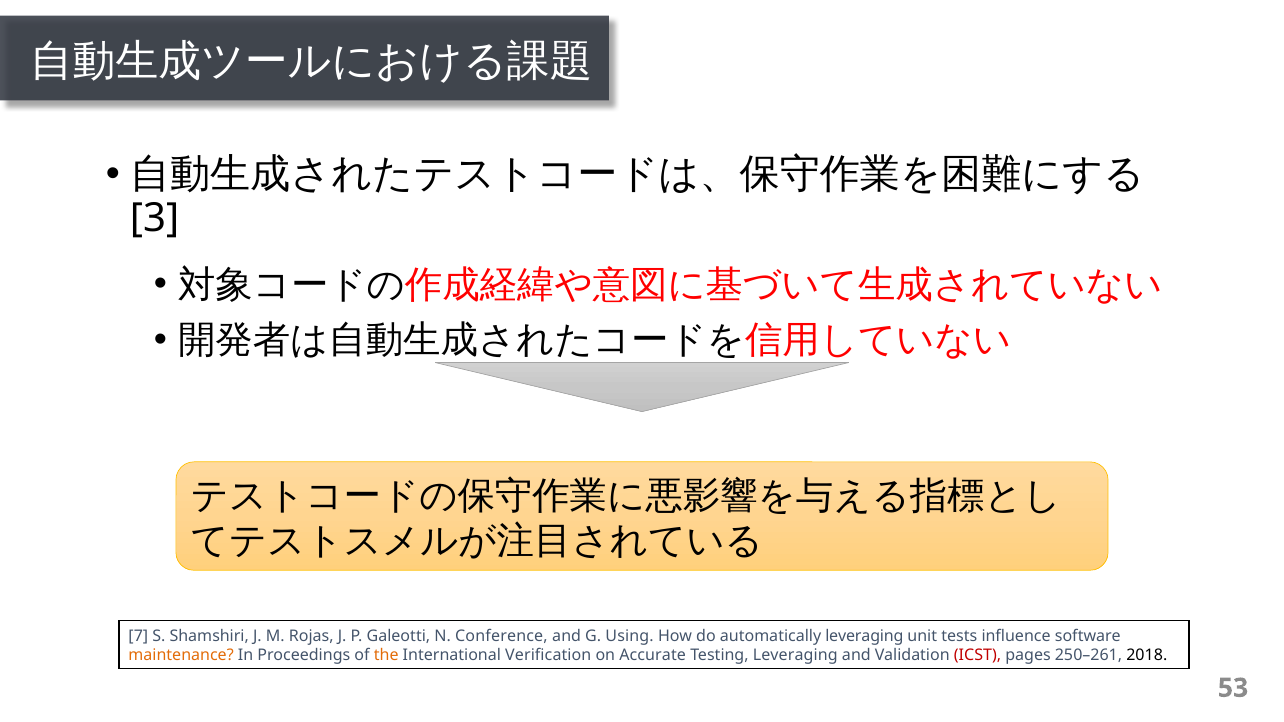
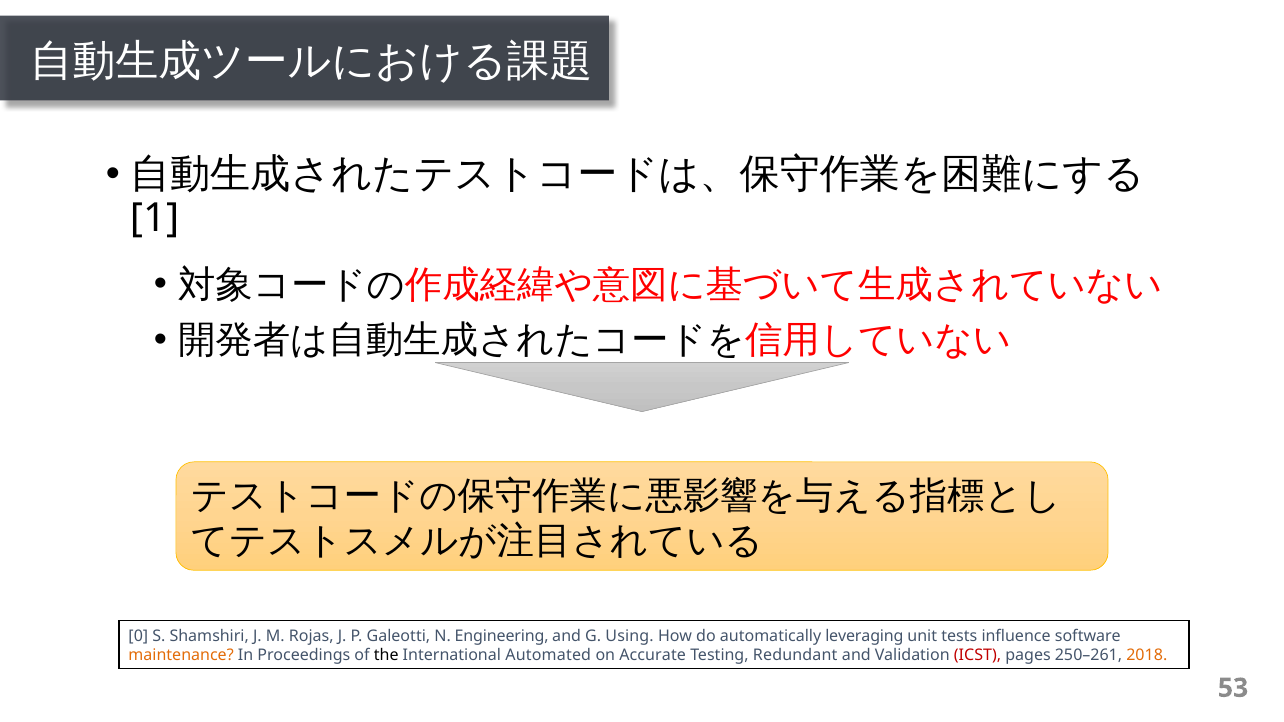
3: 3 -> 1
7: 7 -> 0
Conference: Conference -> Engineering
the colour: orange -> black
Veriﬁcation: Veriﬁcation -> Automated
Testing Leveraging: Leveraging -> Redundant
2018 colour: black -> orange
